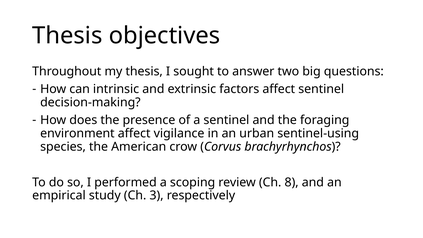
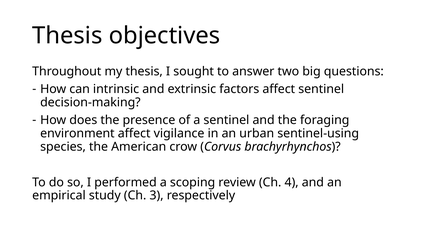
8: 8 -> 4
